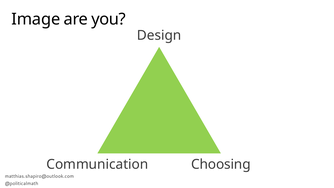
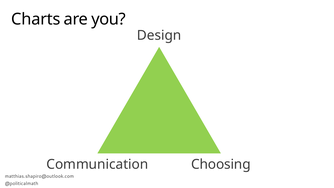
Image: Image -> Charts
